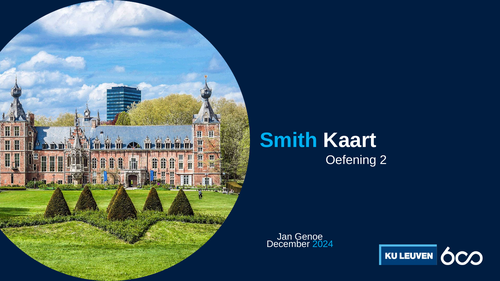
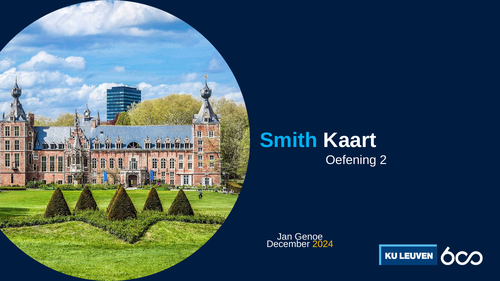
2024 colour: light blue -> yellow
